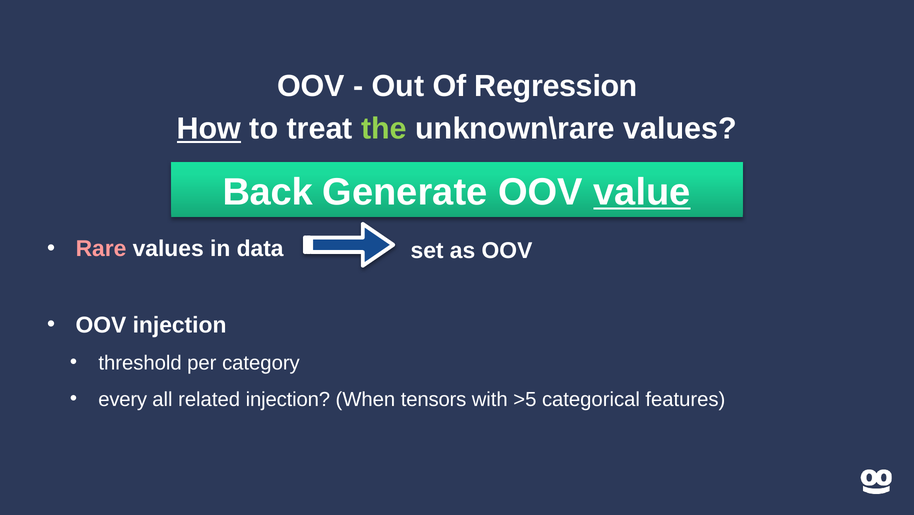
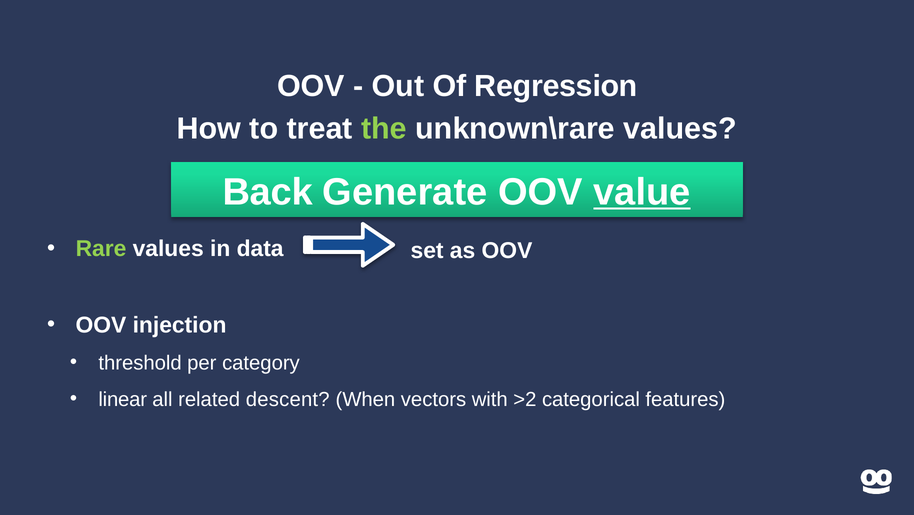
How underline: present -> none
Rare colour: pink -> light green
every: every -> linear
related injection: injection -> descent
tensors: tensors -> vectors
>5: >5 -> >2
